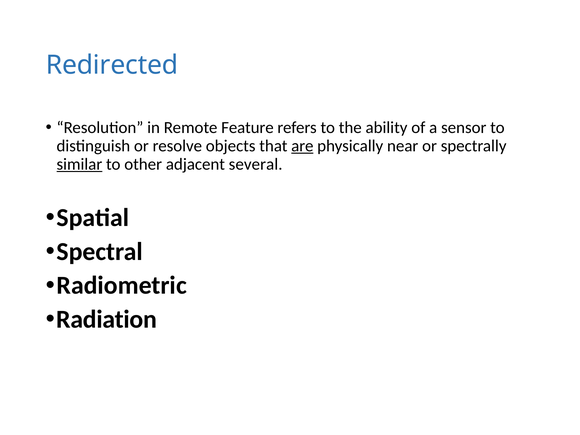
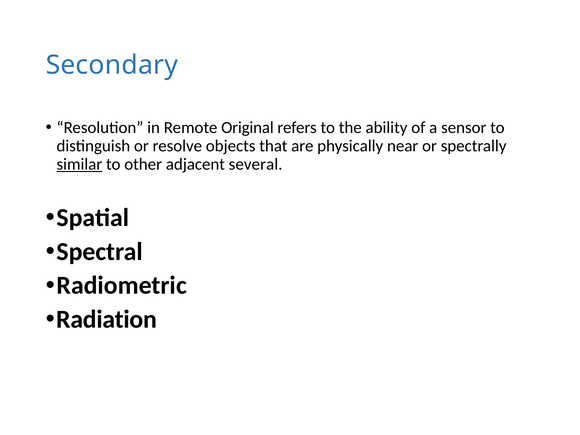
Redirected: Redirected -> Secondary
Feature: Feature -> Original
are underline: present -> none
